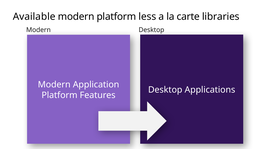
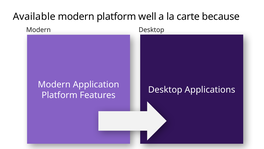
less: less -> well
libraries: libraries -> because
